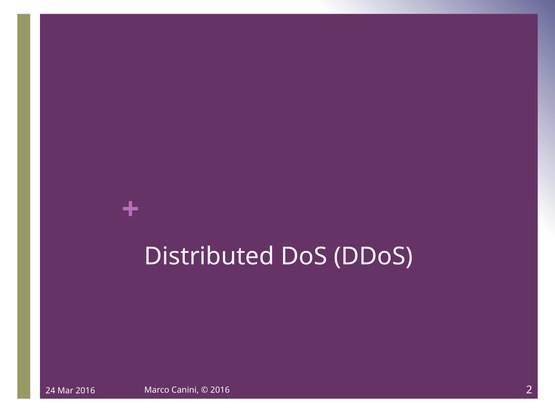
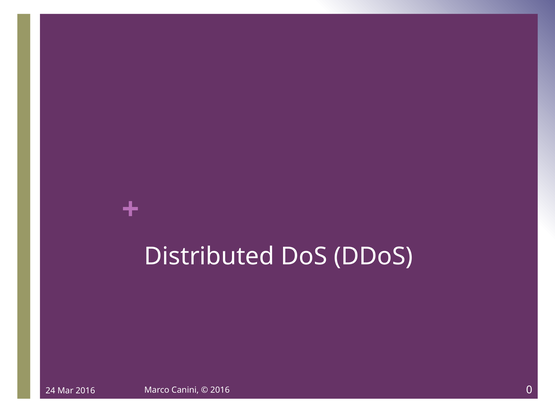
2: 2 -> 0
